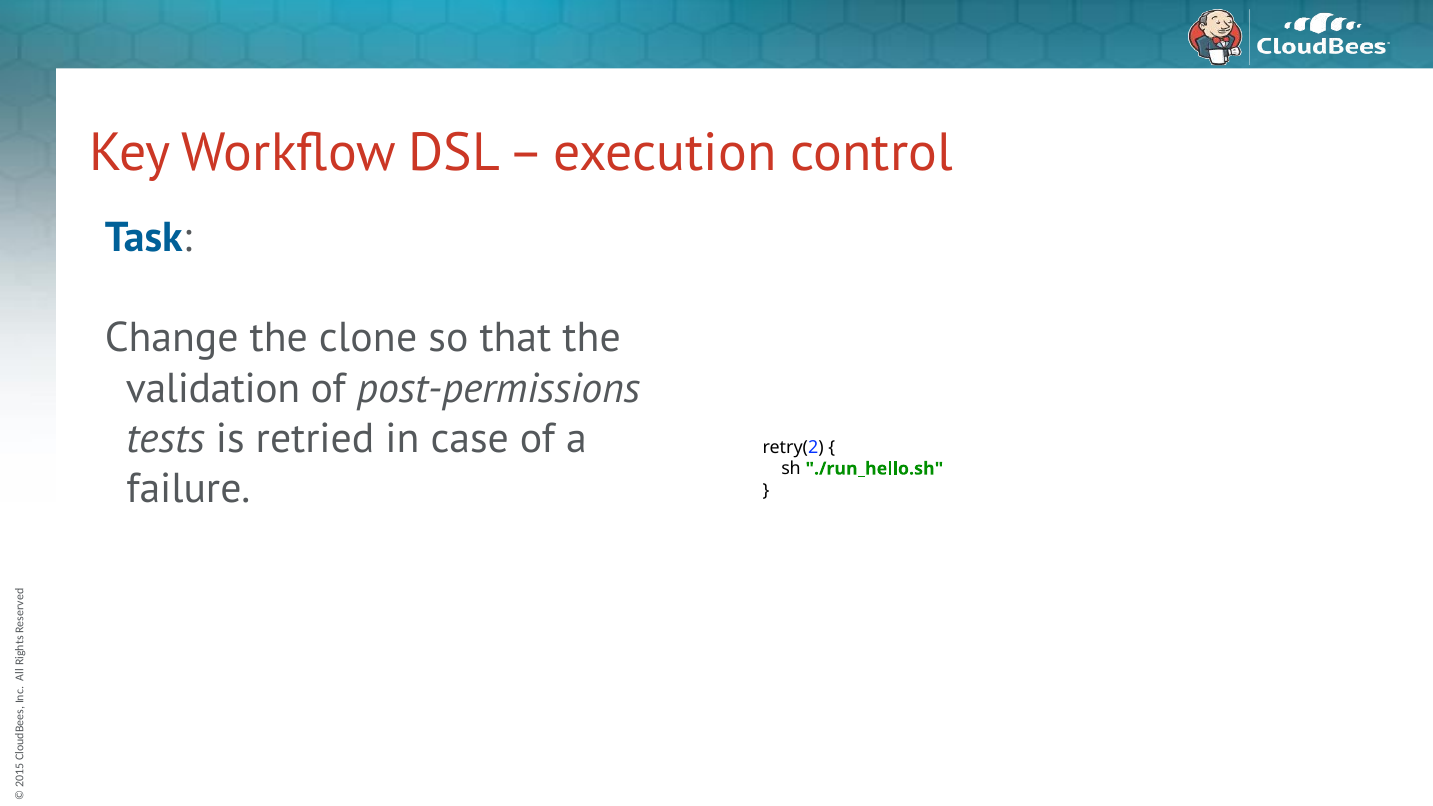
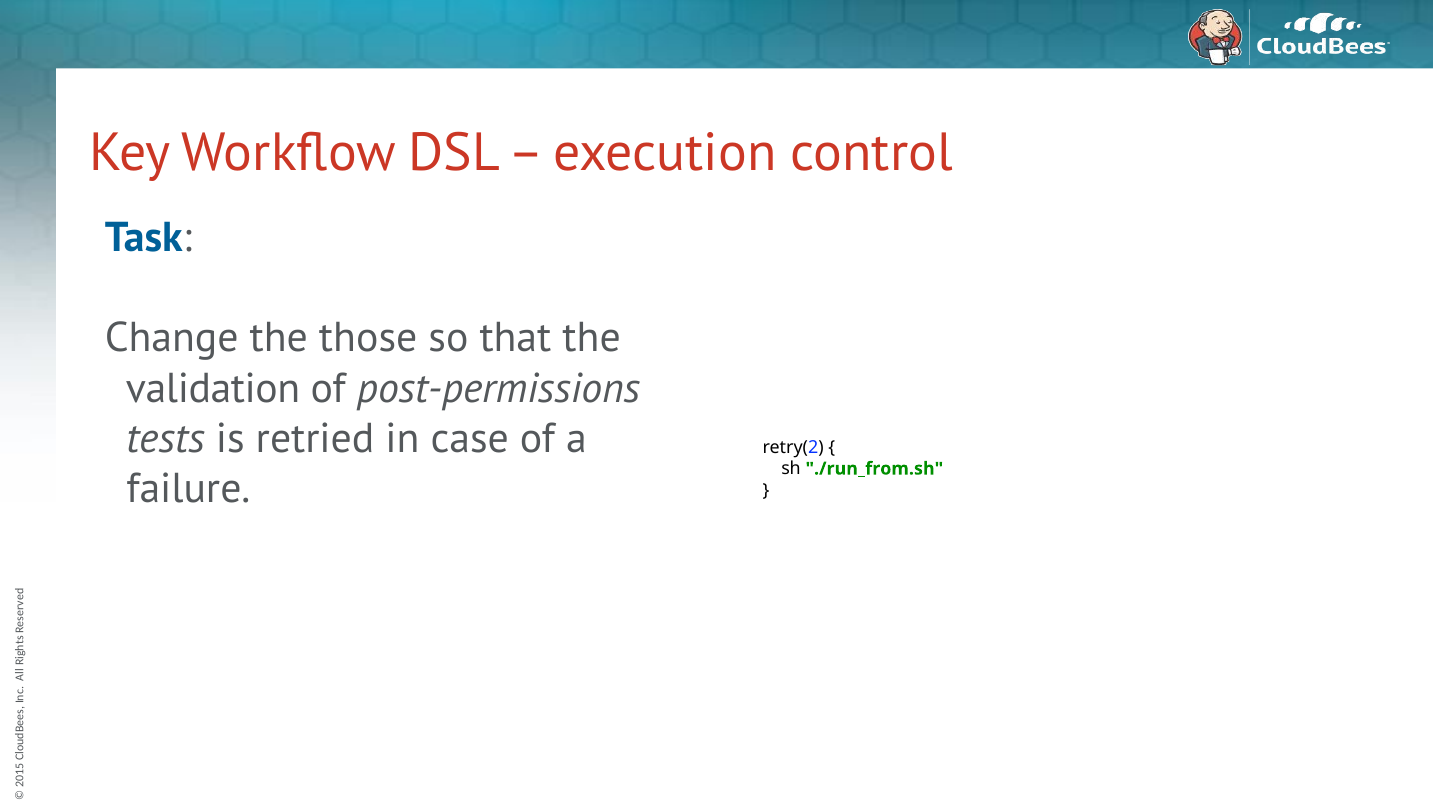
clone: clone -> those
./run_hello.sh: ./run_hello.sh -> ./run_from.sh
